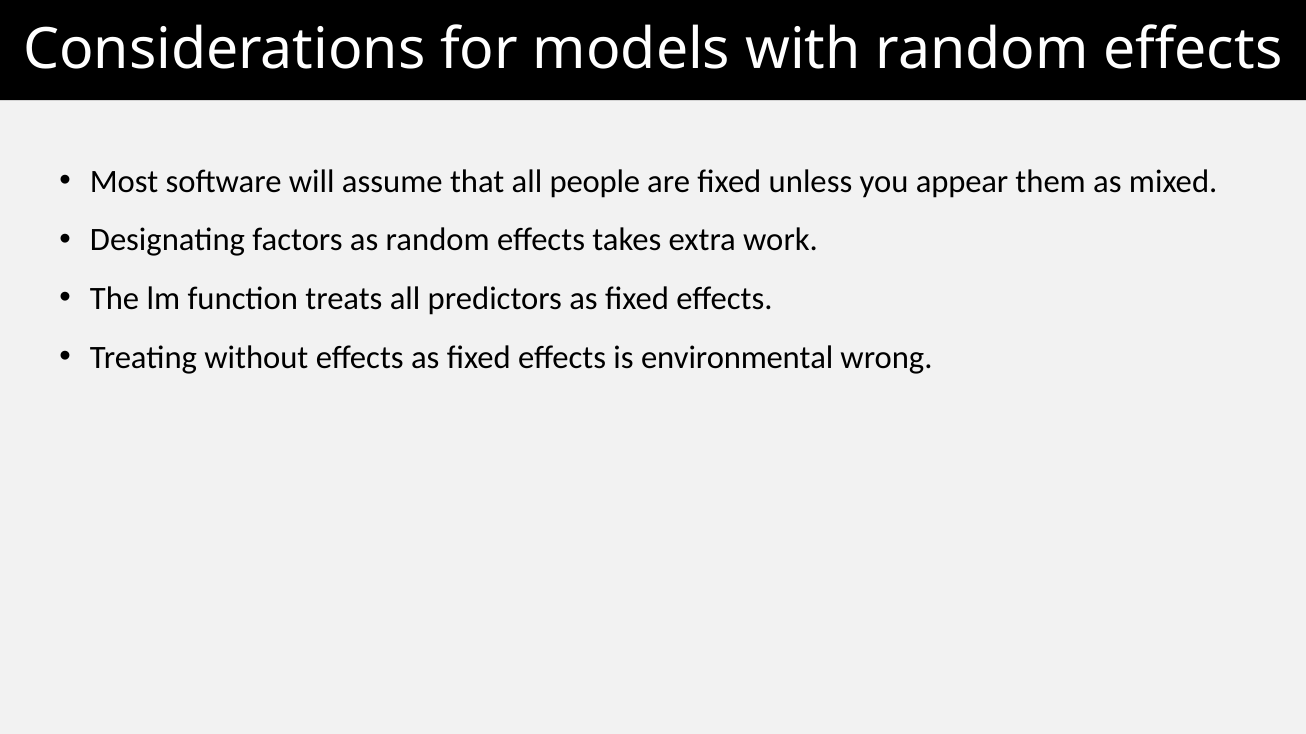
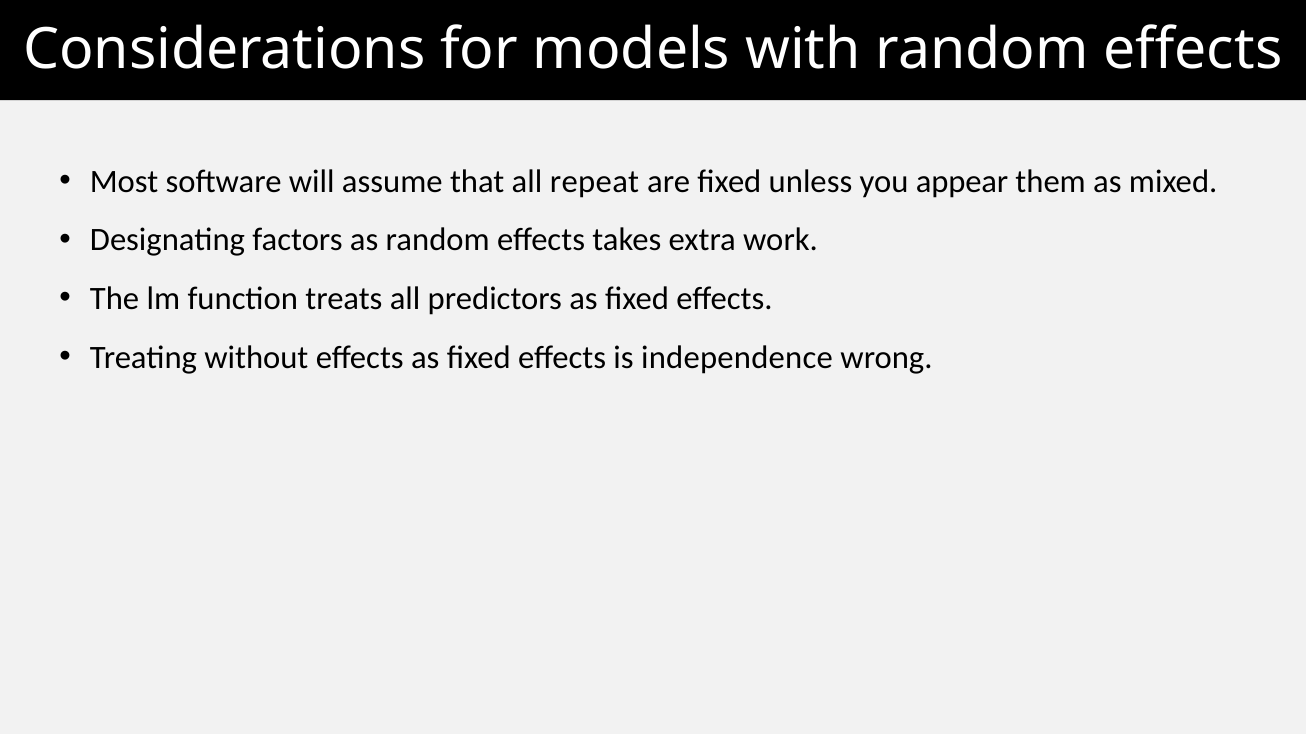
people: people -> repeat
environmental: environmental -> independence
